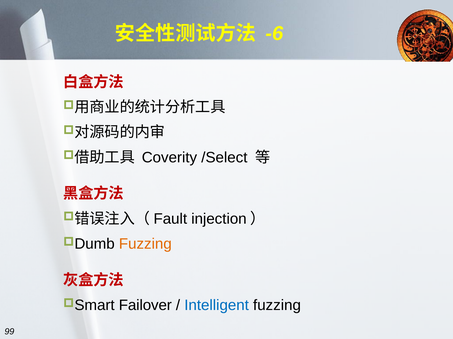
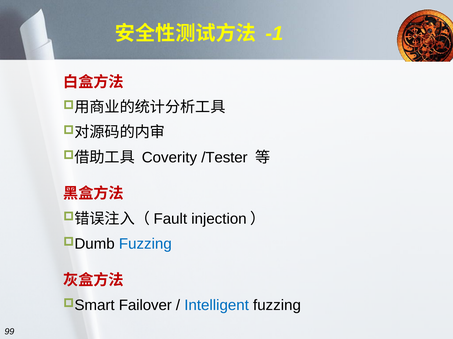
-6: -6 -> -1
/Select: /Select -> /Tester
Fuzzing at (145, 244) colour: orange -> blue
